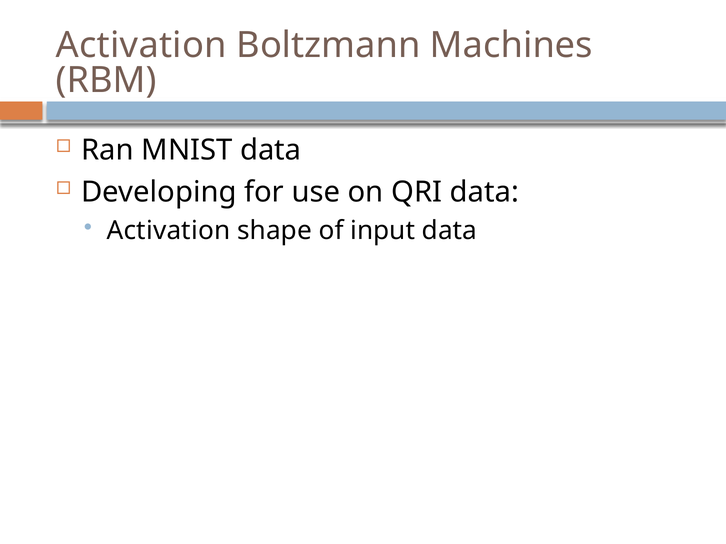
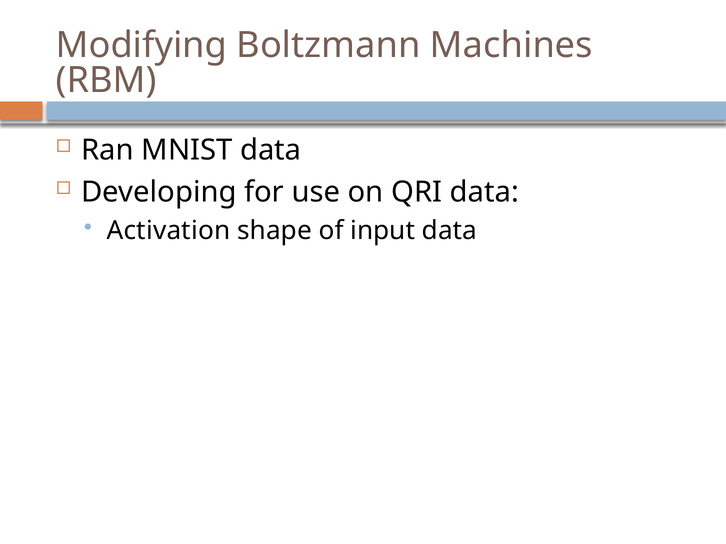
Activation at (141, 45): Activation -> Modifying
